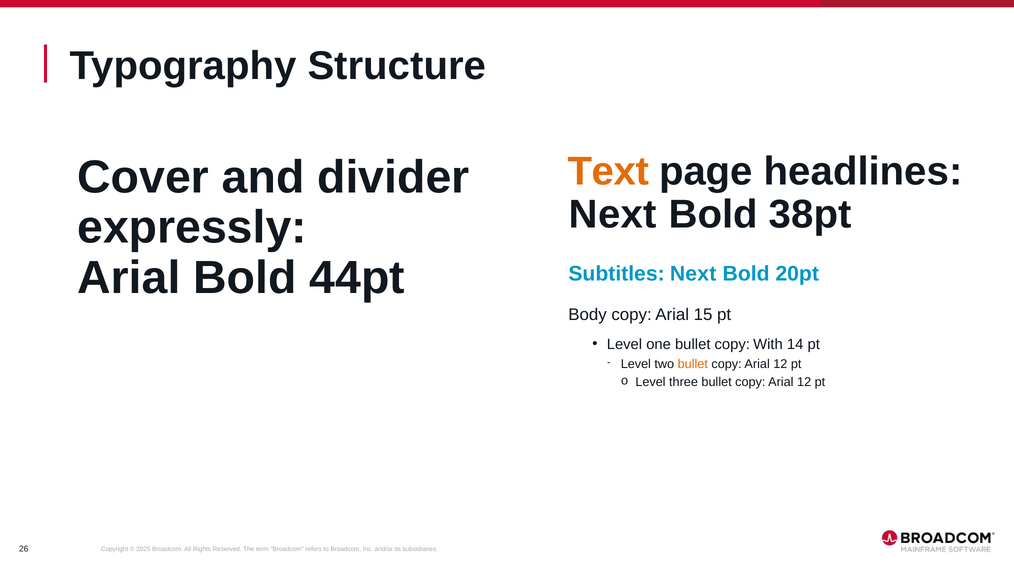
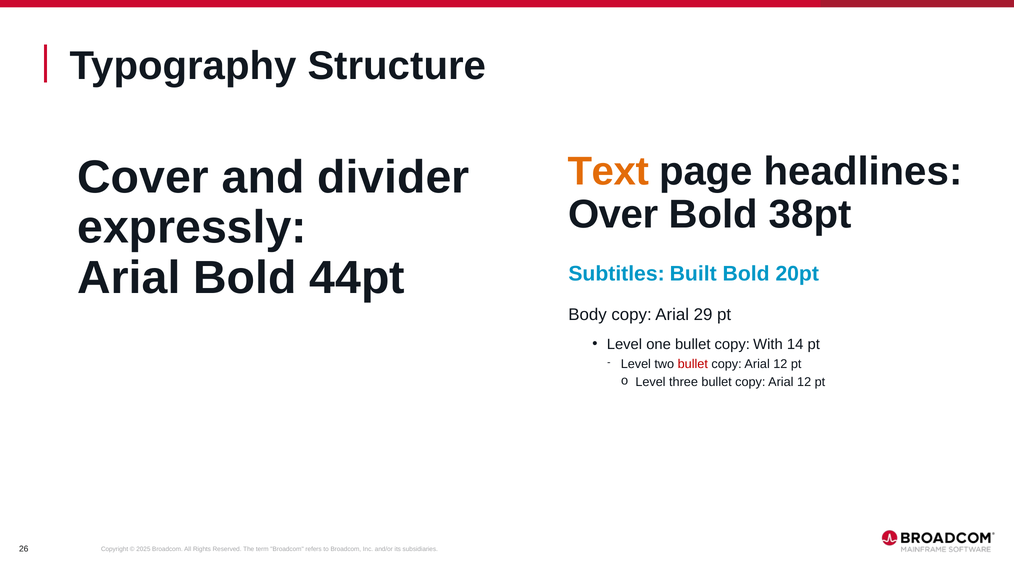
Next at (613, 215): Next -> Over
Subtitles Next: Next -> Built
15: 15 -> 29
bullet at (693, 364) colour: orange -> red
